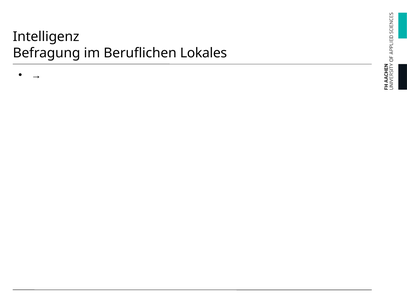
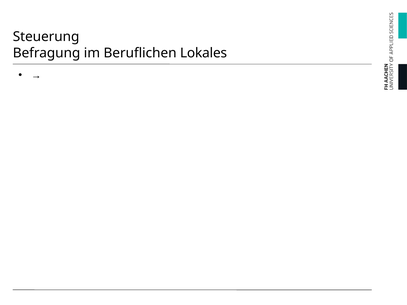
Intelligenz: Intelligenz -> Steuerung
